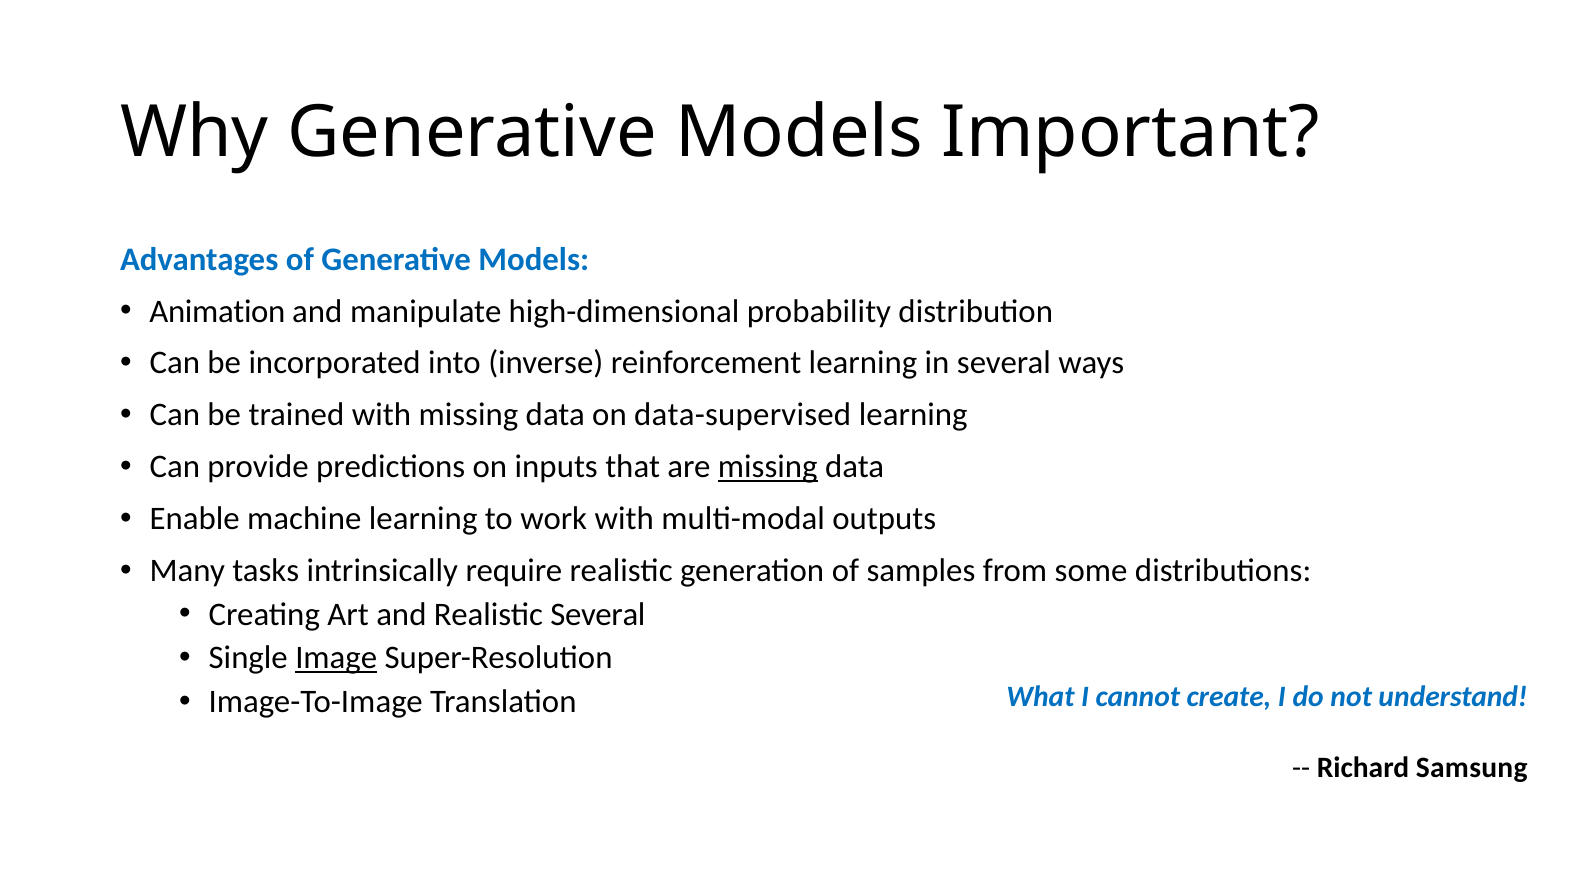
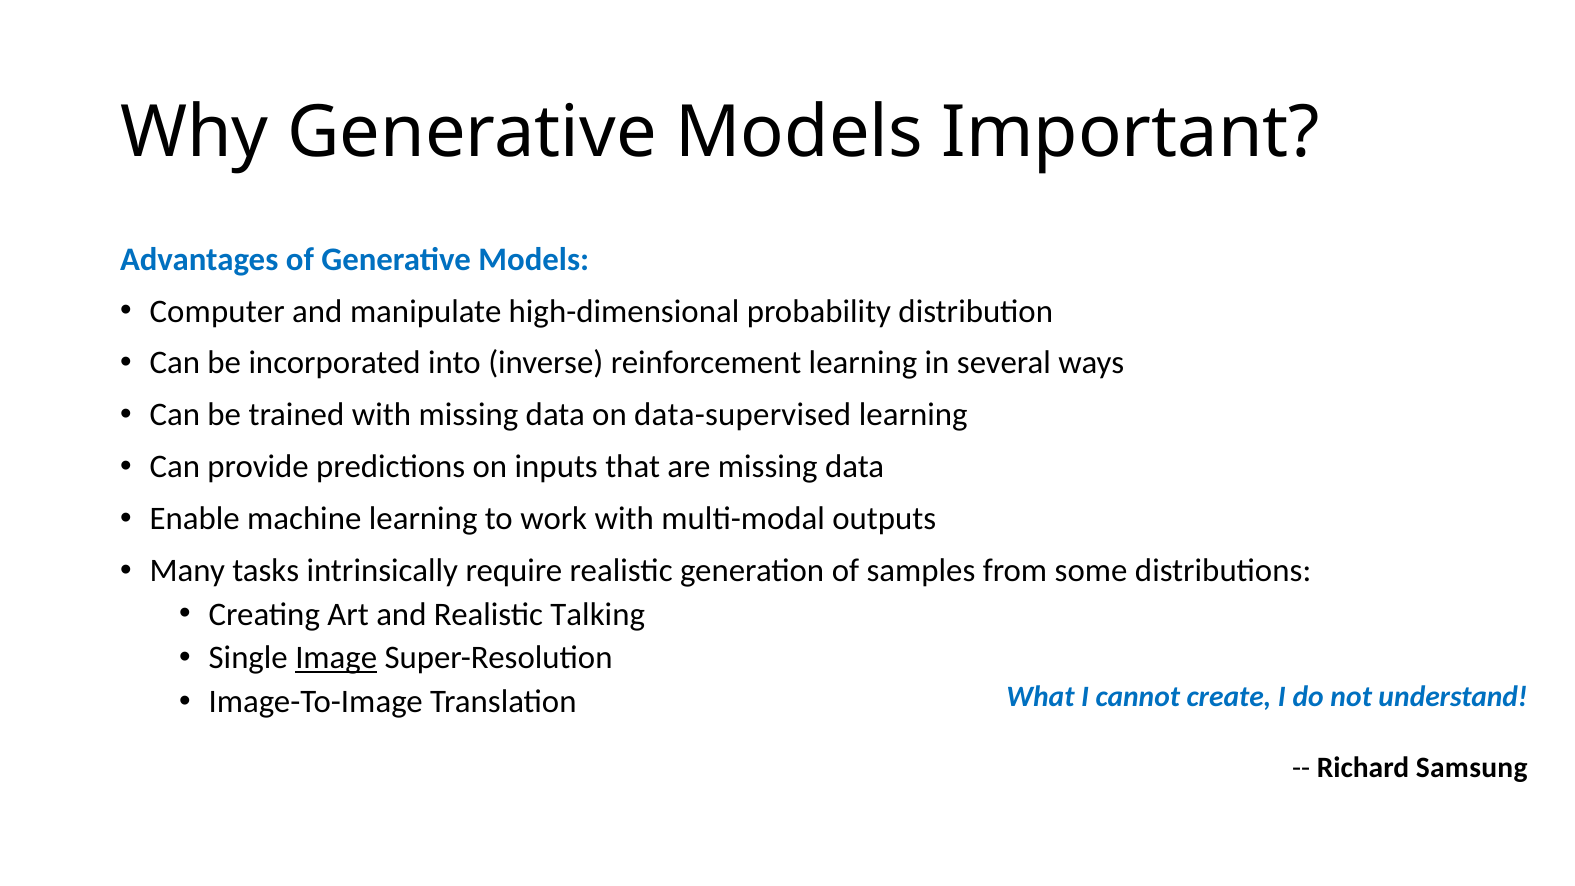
Animation: Animation -> Computer
missing at (768, 467) underline: present -> none
Realistic Several: Several -> Talking
